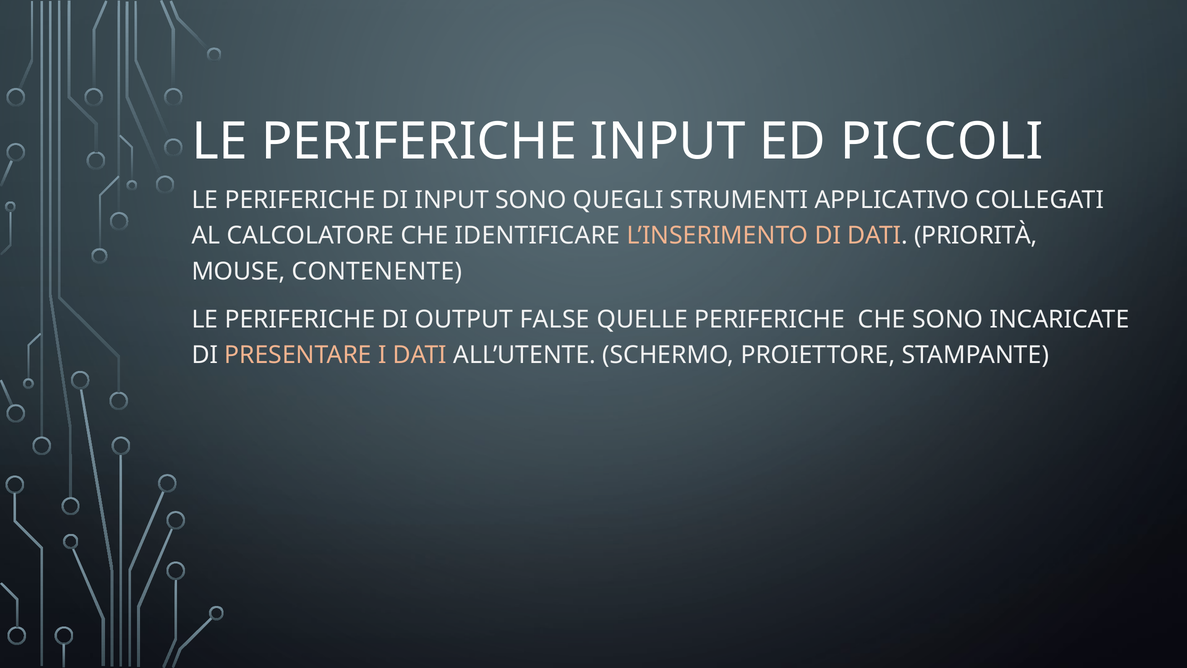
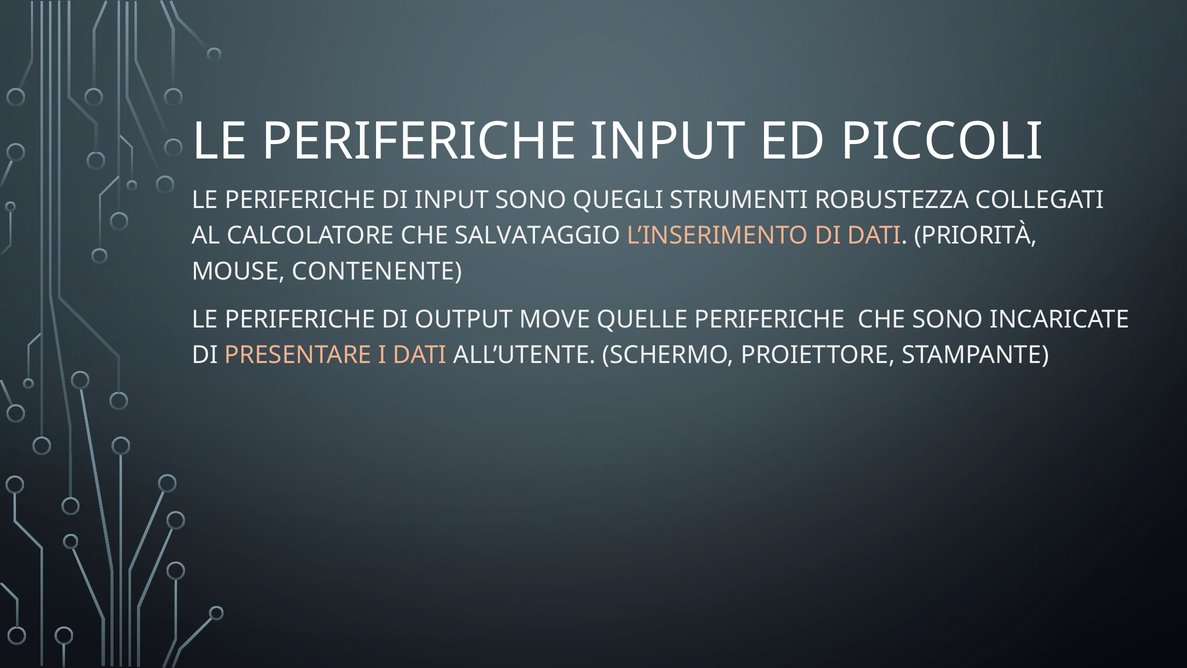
APPLICATIVO: APPLICATIVO -> ROBUSTEZZA
IDENTIFICARE: IDENTIFICARE -> SALVATAGGIO
FALSE: FALSE -> MOVE
